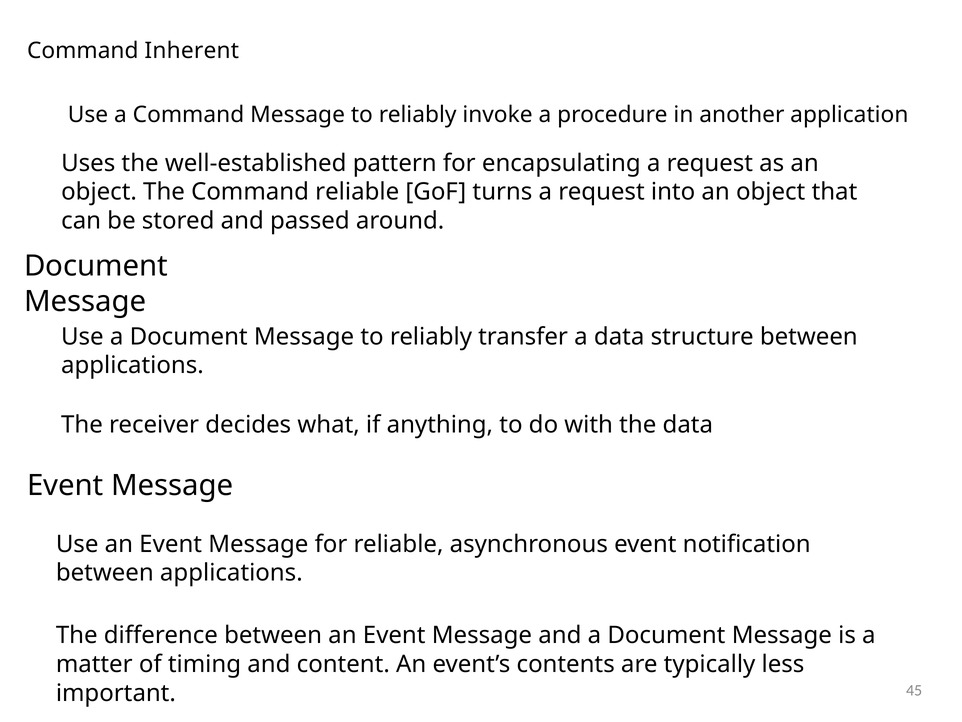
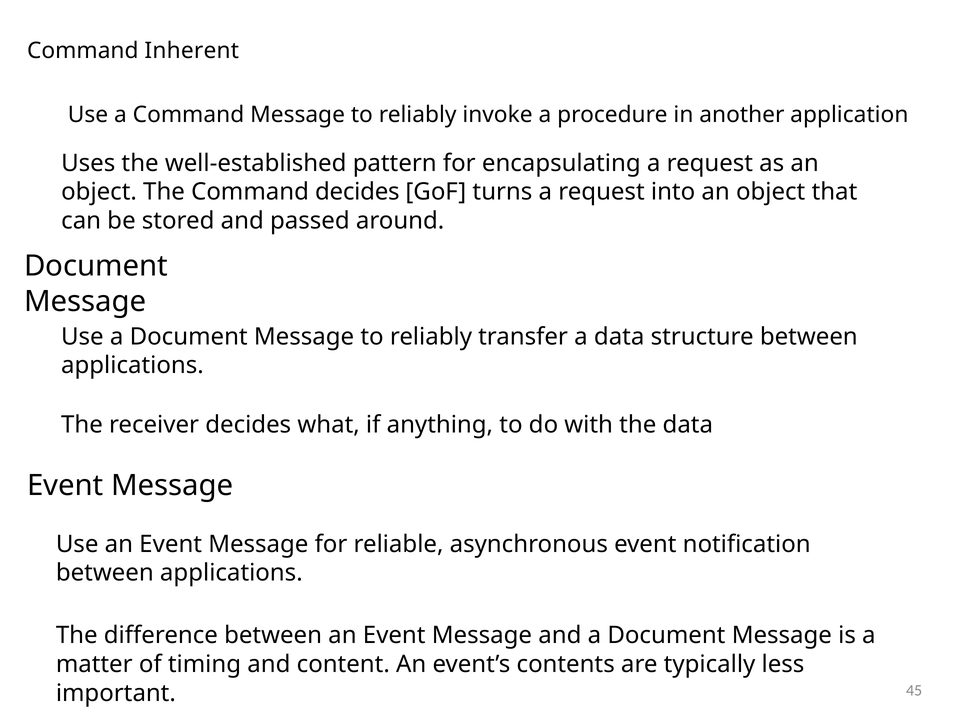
Command reliable: reliable -> decides
